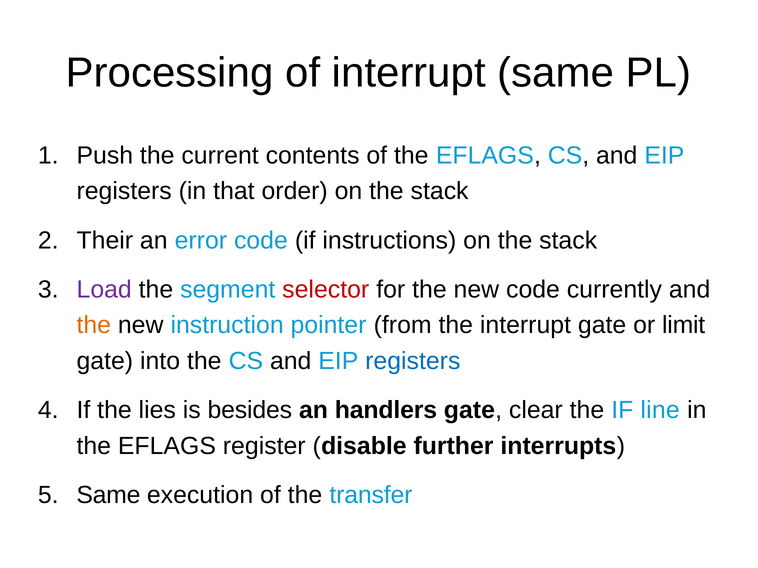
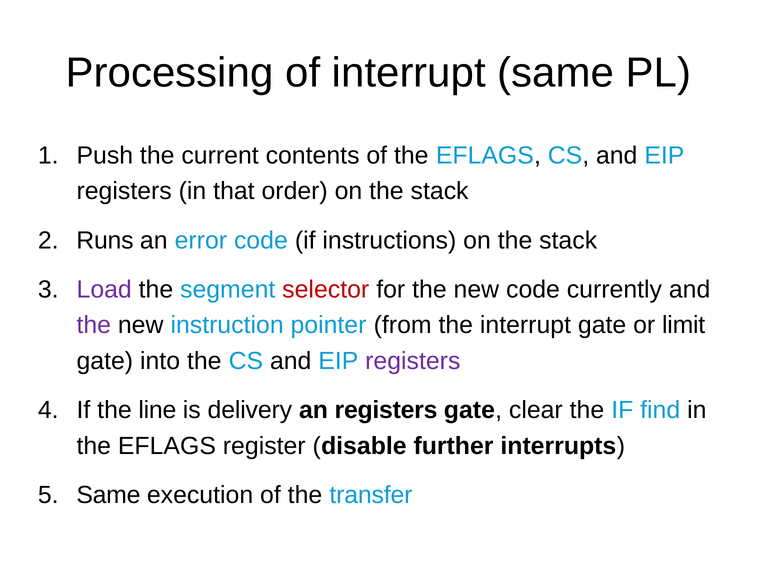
Their: Their -> Runs
the at (94, 326) colour: orange -> purple
registers at (413, 361) colour: blue -> purple
lies: lies -> line
besides: besides -> delivery
an handlers: handlers -> registers
line: line -> find
